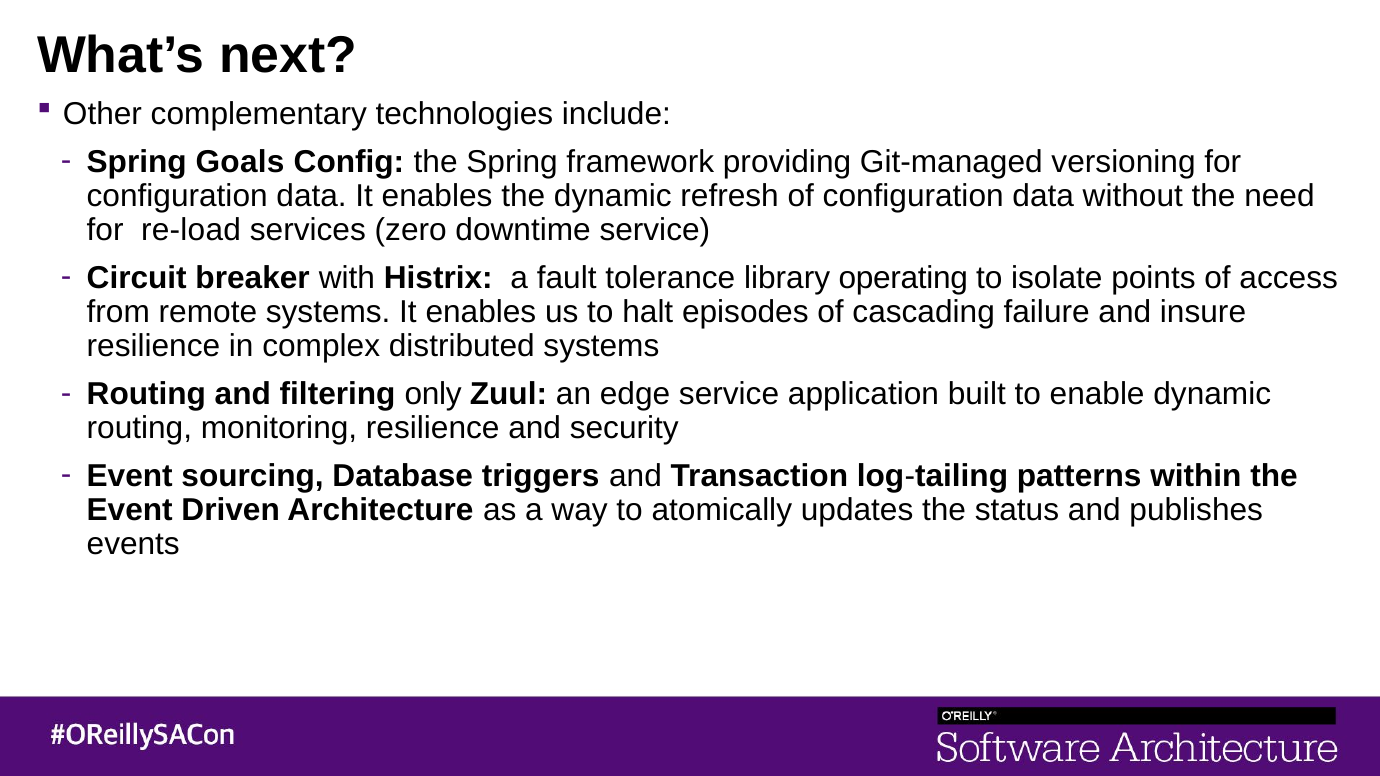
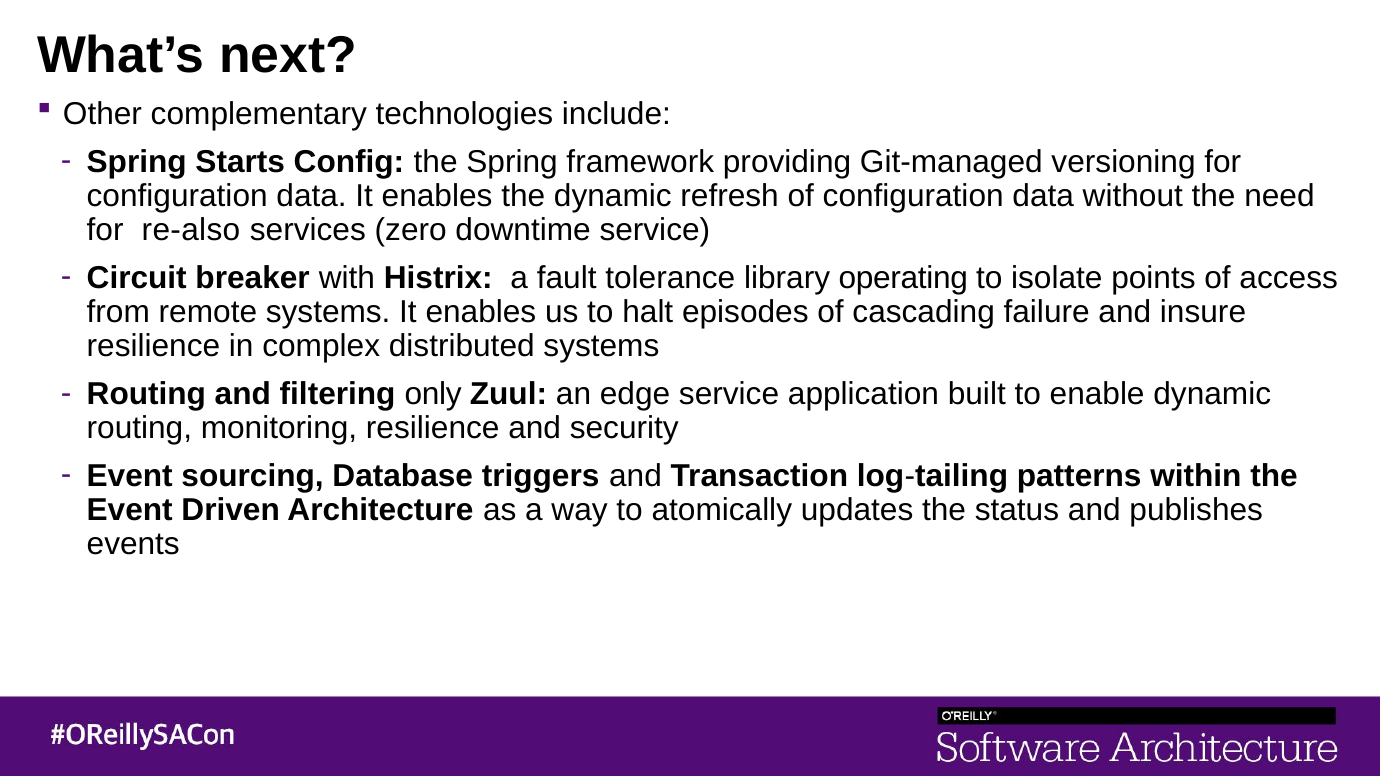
Goals: Goals -> Starts
re-load: re-load -> re-also
